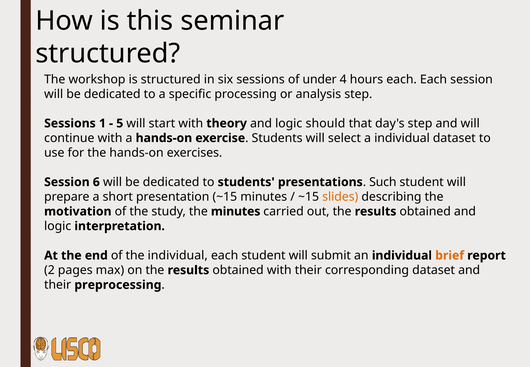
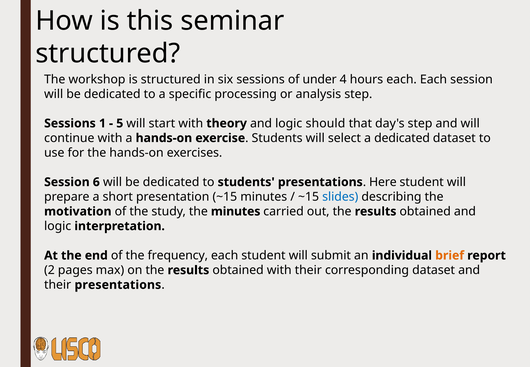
a individual: individual -> dedicated
Such: Such -> Here
slides colour: orange -> blue
the individual: individual -> frequency
their preprocessing: preprocessing -> presentations
